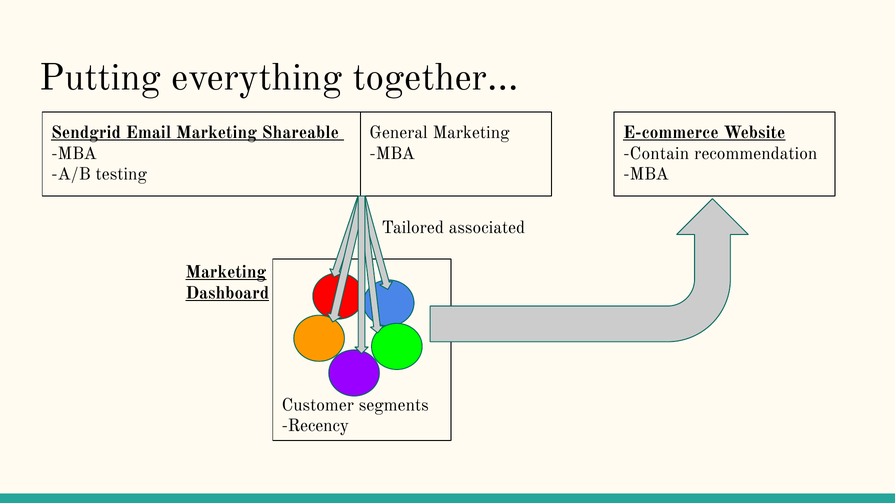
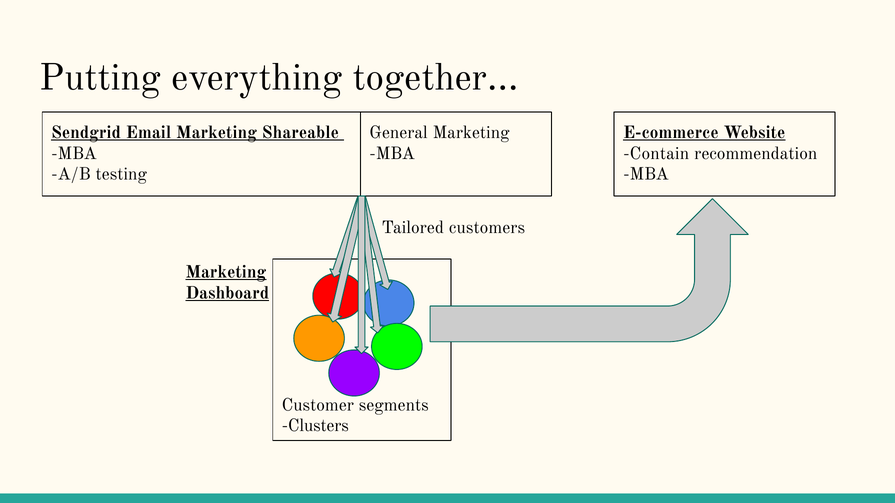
associated: associated -> customers
Recency: Recency -> Clusters
